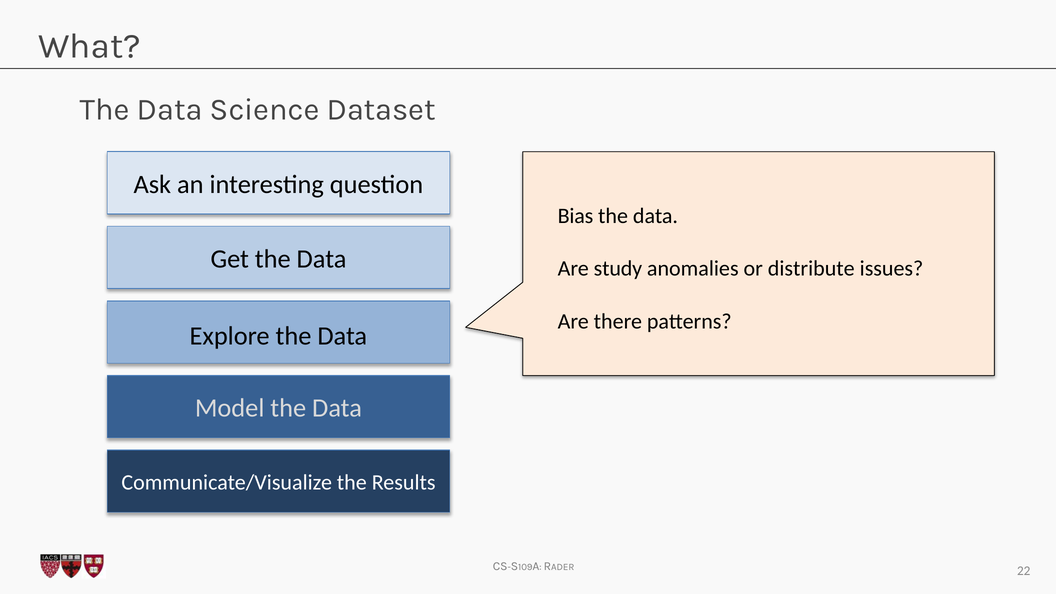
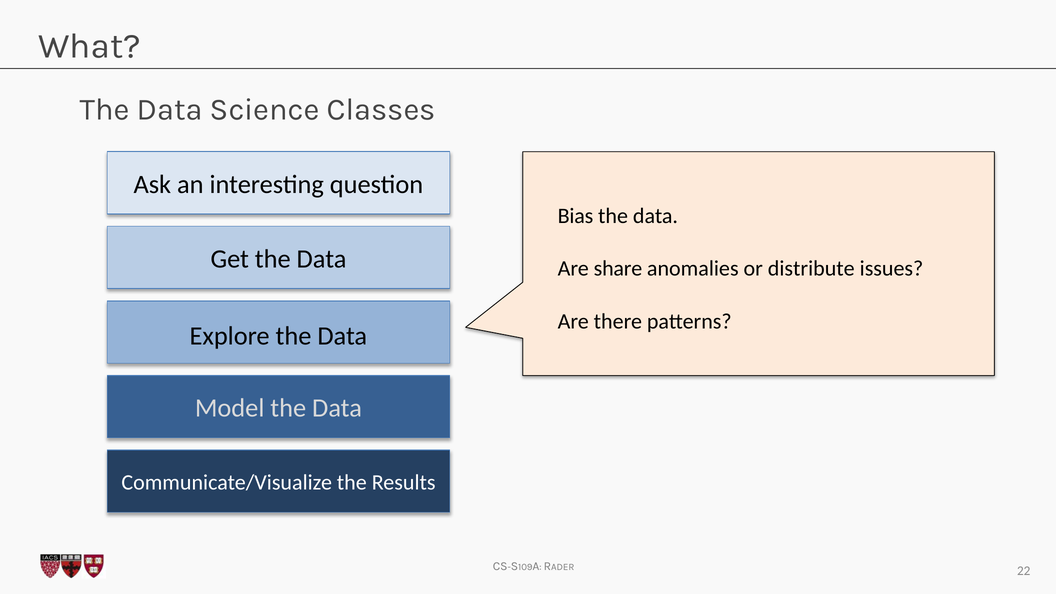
Dataset: Dataset -> Classes
study: study -> share
